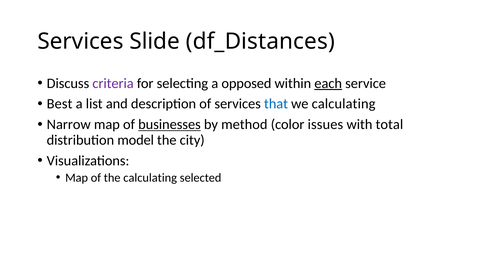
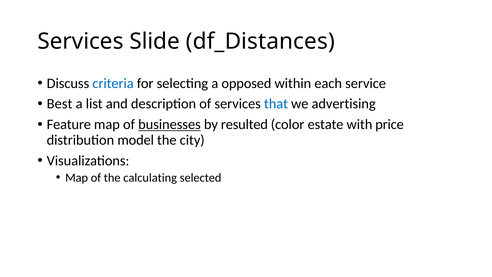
criteria colour: purple -> blue
each underline: present -> none
we calculating: calculating -> advertising
Narrow: Narrow -> Feature
method: method -> resulted
issues: issues -> estate
total: total -> price
